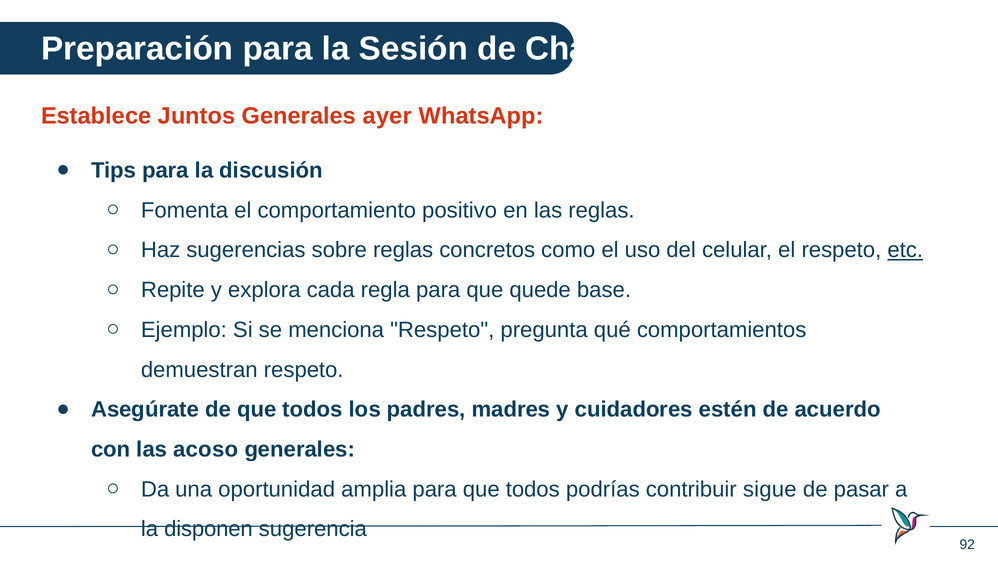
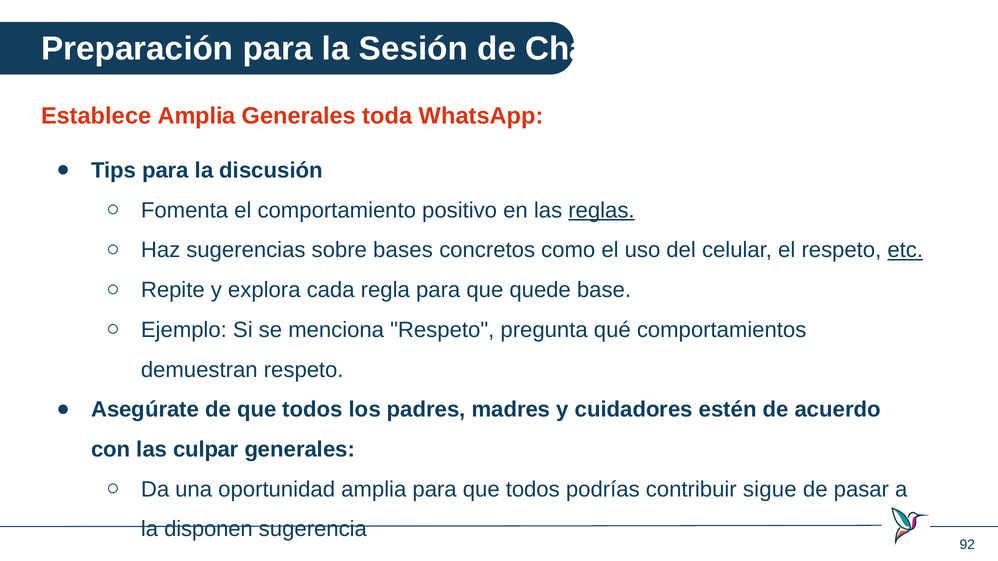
Establece Juntos: Juntos -> Amplia
ayer: ayer -> toda
reglas at (601, 210) underline: none -> present
sobre reglas: reglas -> bases
acoso: acoso -> culpar
